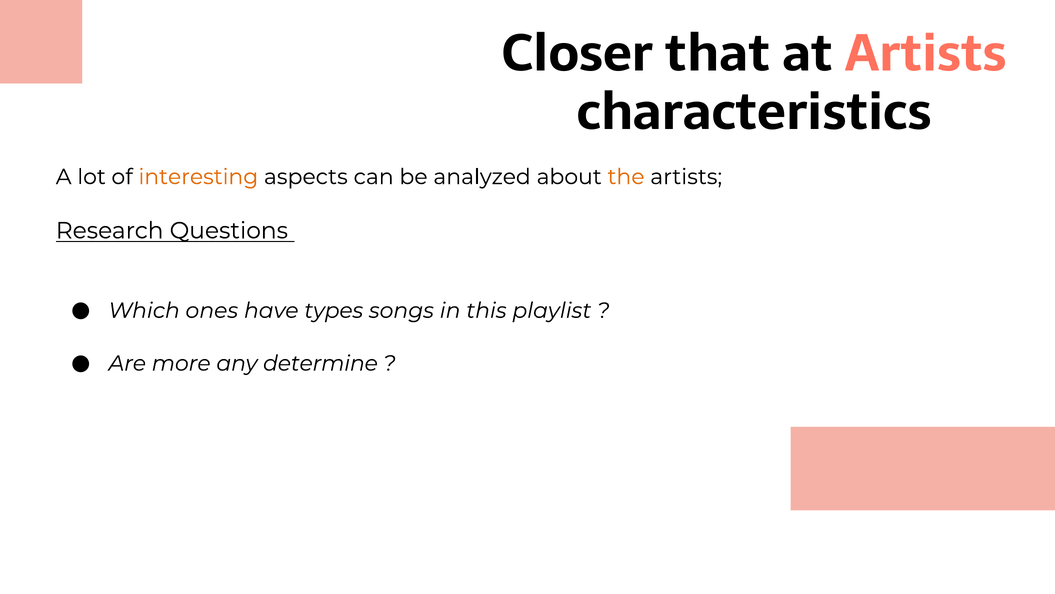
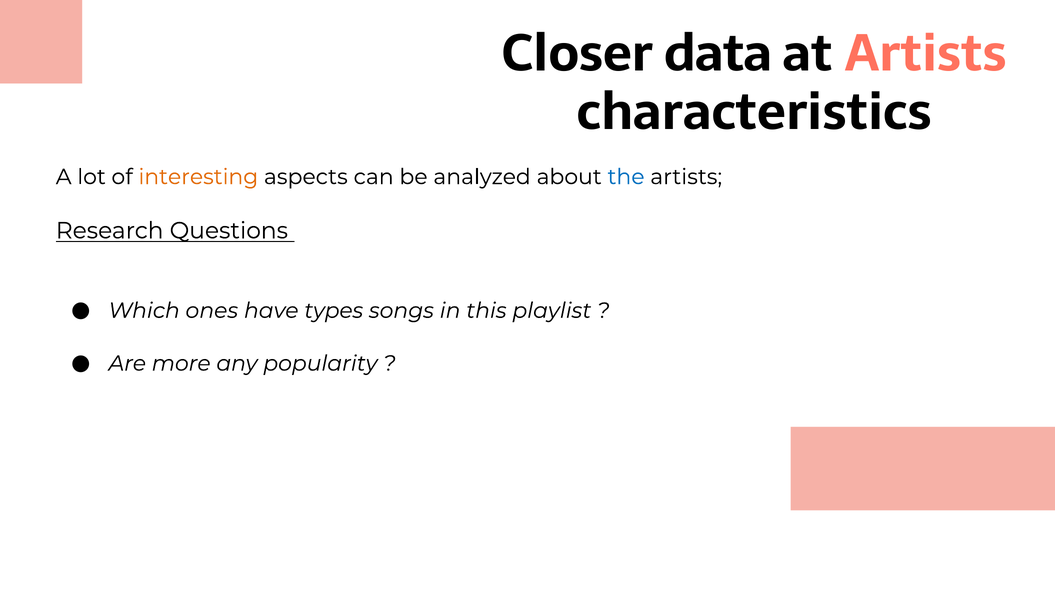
that: that -> data
the colour: orange -> blue
determine: determine -> popularity
